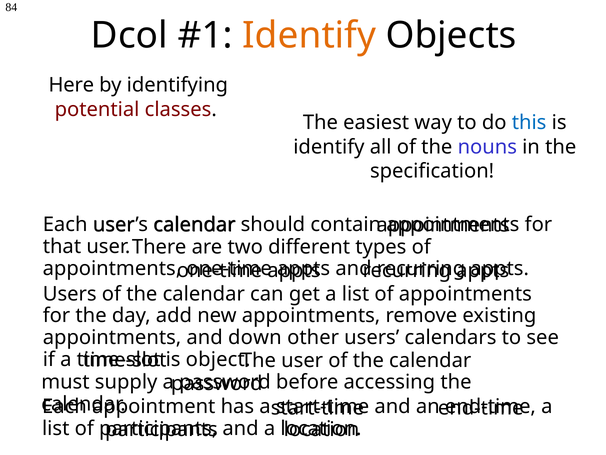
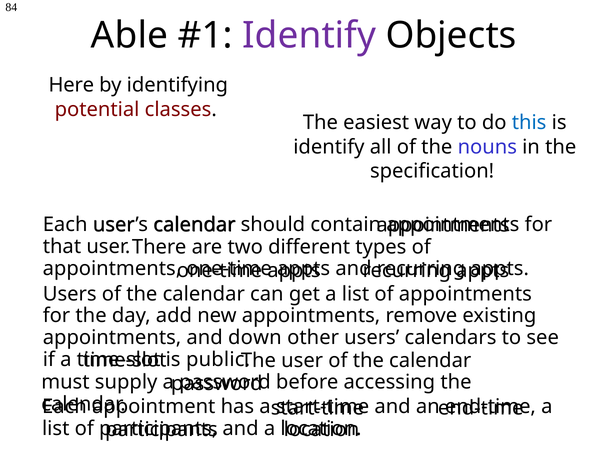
Dcol: Dcol -> Able
Identify at (309, 35) colour: orange -> purple
object: object -> public
